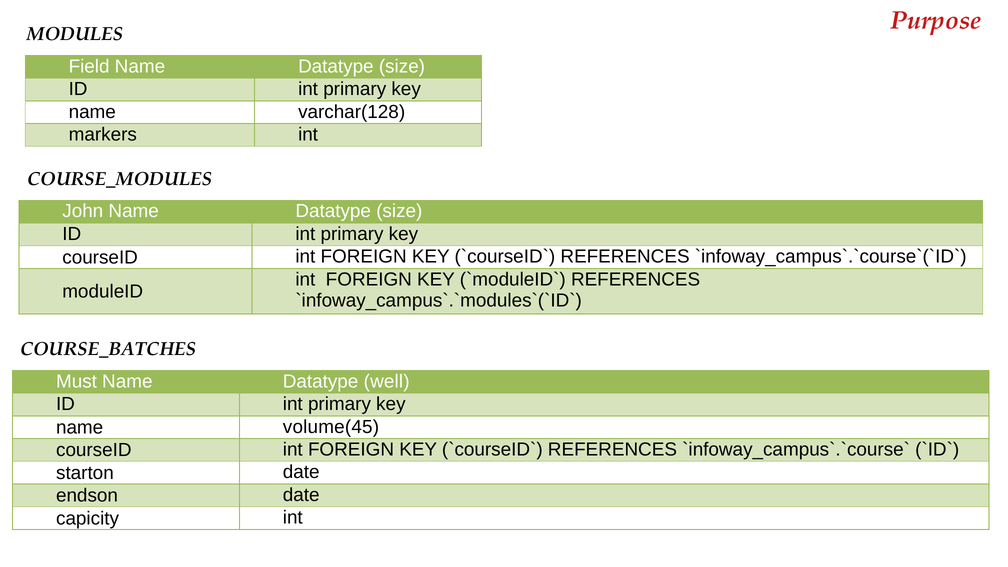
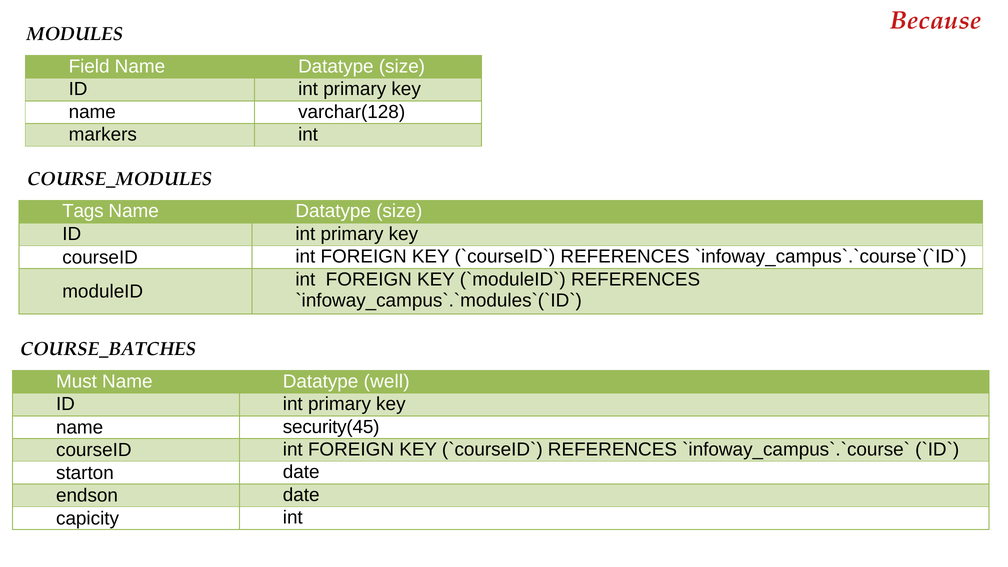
Purpose: Purpose -> Because
John: John -> Tags
volume(45: volume(45 -> security(45
